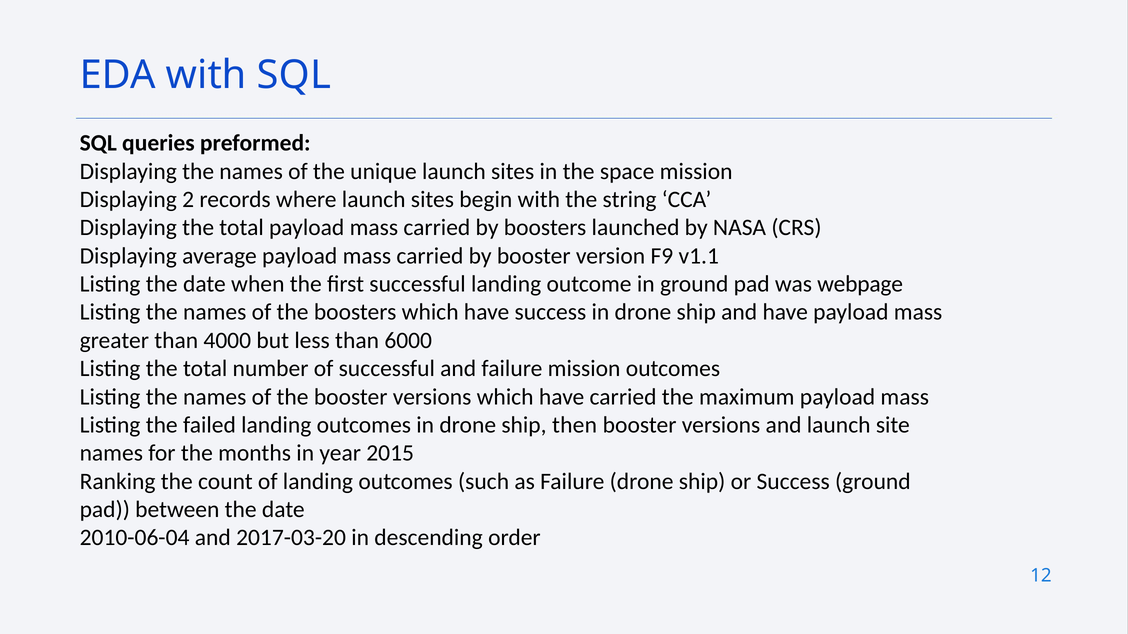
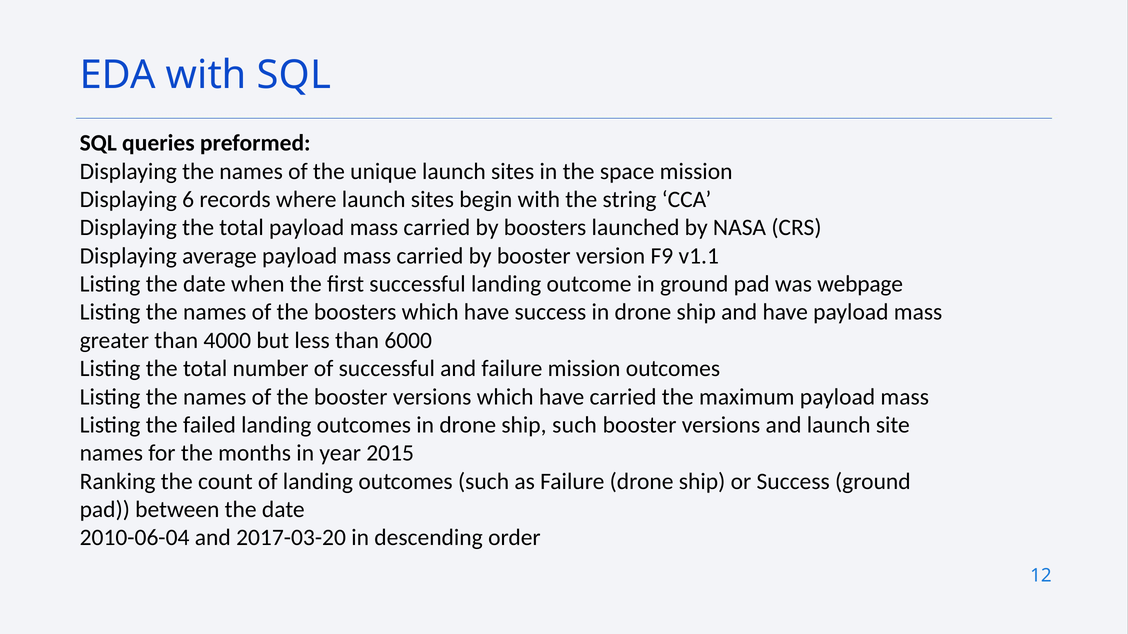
2: 2 -> 6
ship then: then -> such
